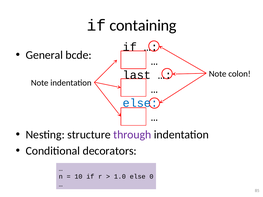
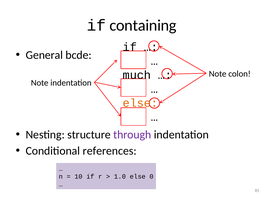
last: last -> much
else at (140, 103) colour: blue -> orange
decorators: decorators -> references
